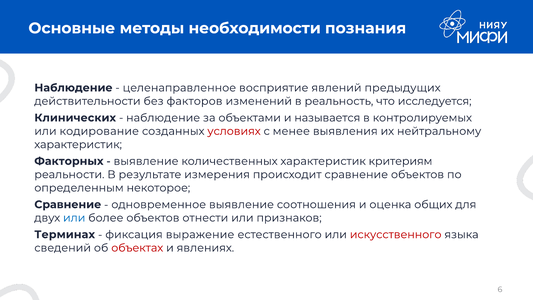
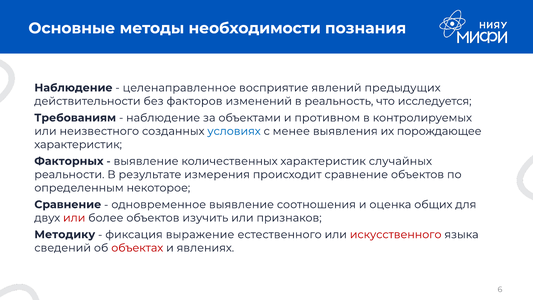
Клинических: Клинических -> Требованиям
называется: называется -> противном
кодирование: кодирование -> неизвестного
условиях colour: red -> blue
нейтральному: нейтральному -> порождающее
критериям: критериям -> случайных
или at (74, 218) colour: blue -> red
отнести: отнести -> изучить
Терминах: Терминах -> Методику
